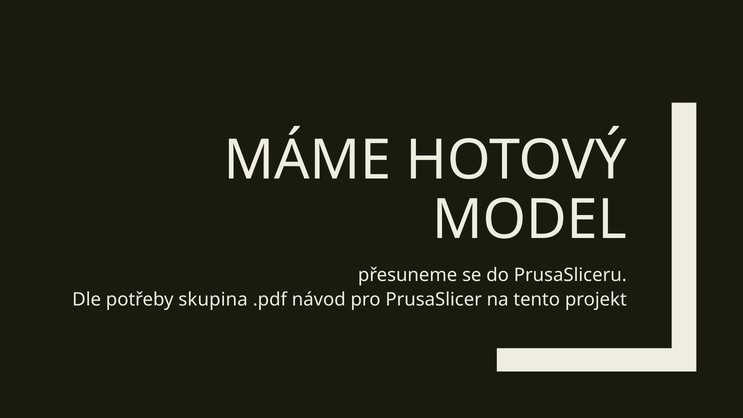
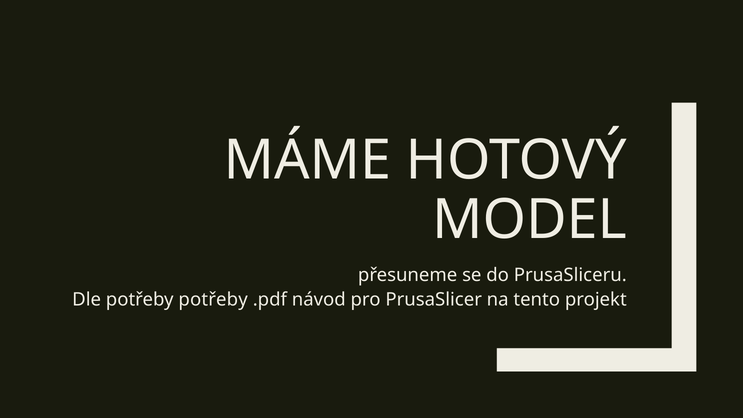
potřeby skupina: skupina -> potřeby
